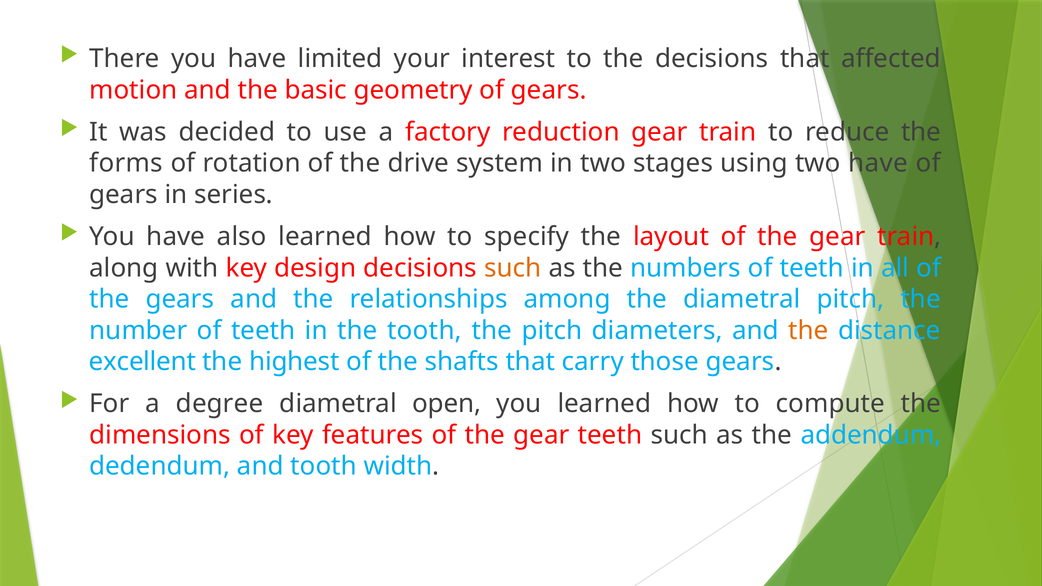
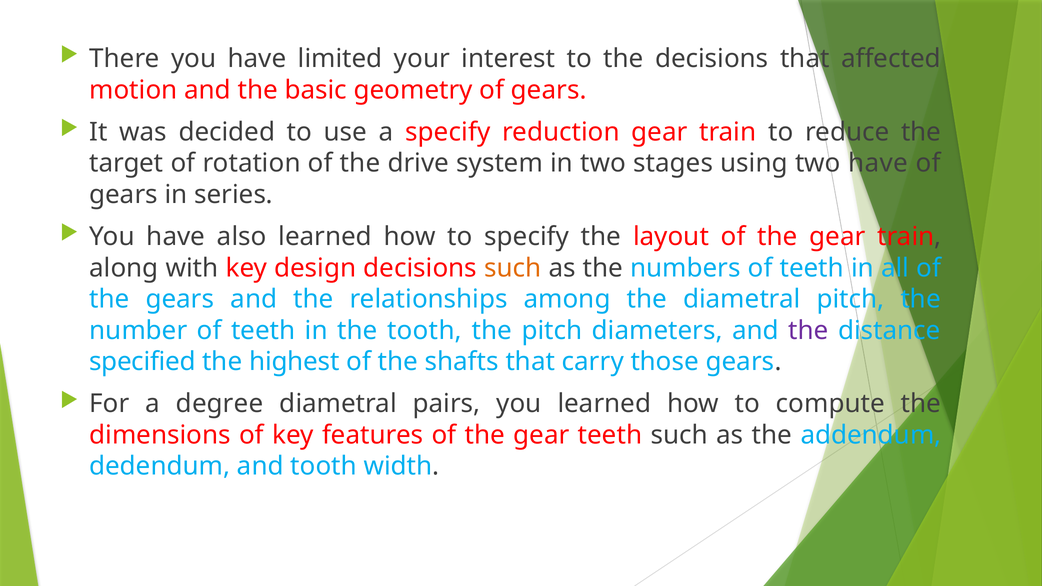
a factory: factory -> specify
forms: forms -> target
the at (809, 331) colour: orange -> purple
excellent: excellent -> specified
open: open -> pairs
